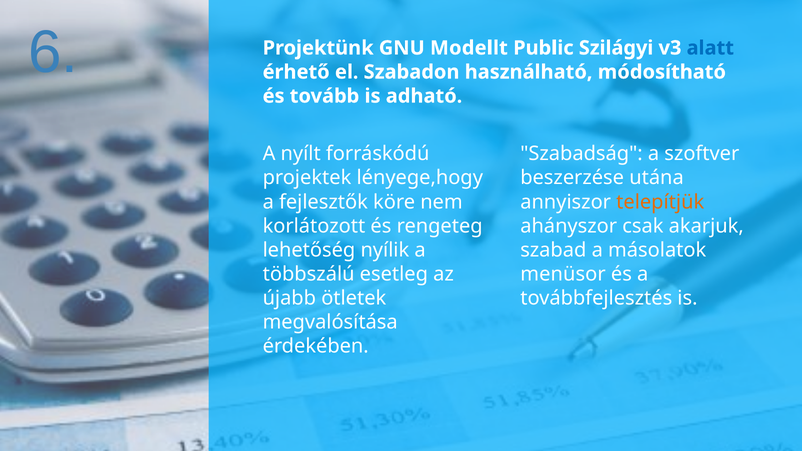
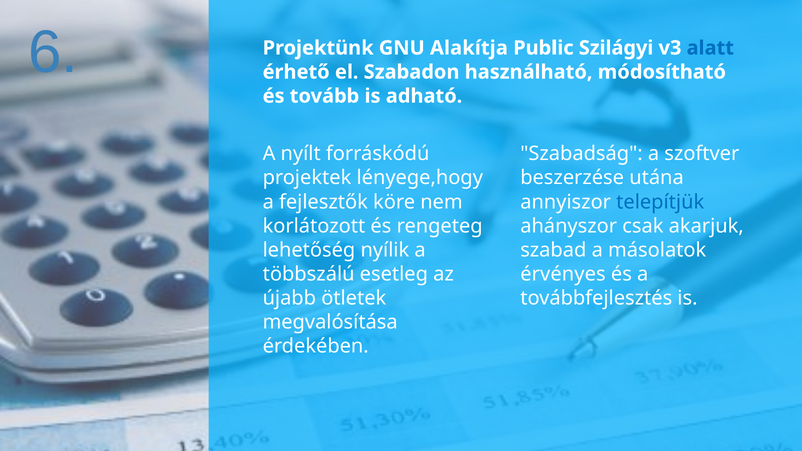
Modellt: Modellt -> Alakítja
telepítjük colour: orange -> blue
menüsor: menüsor -> érvényes
